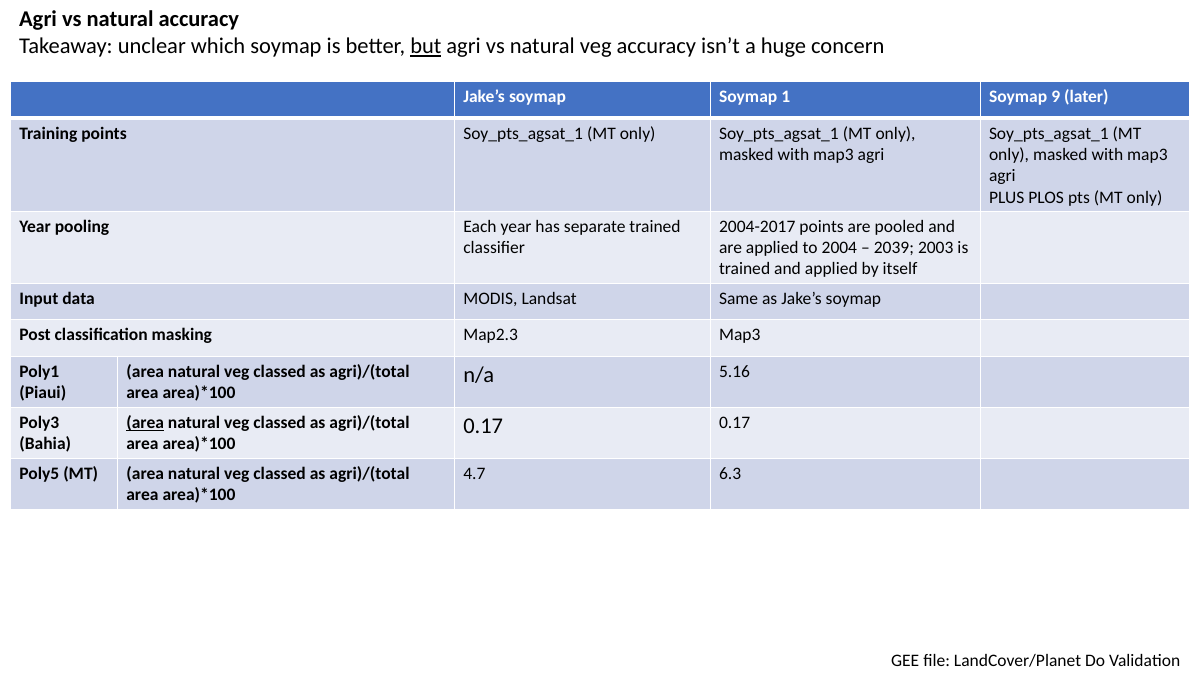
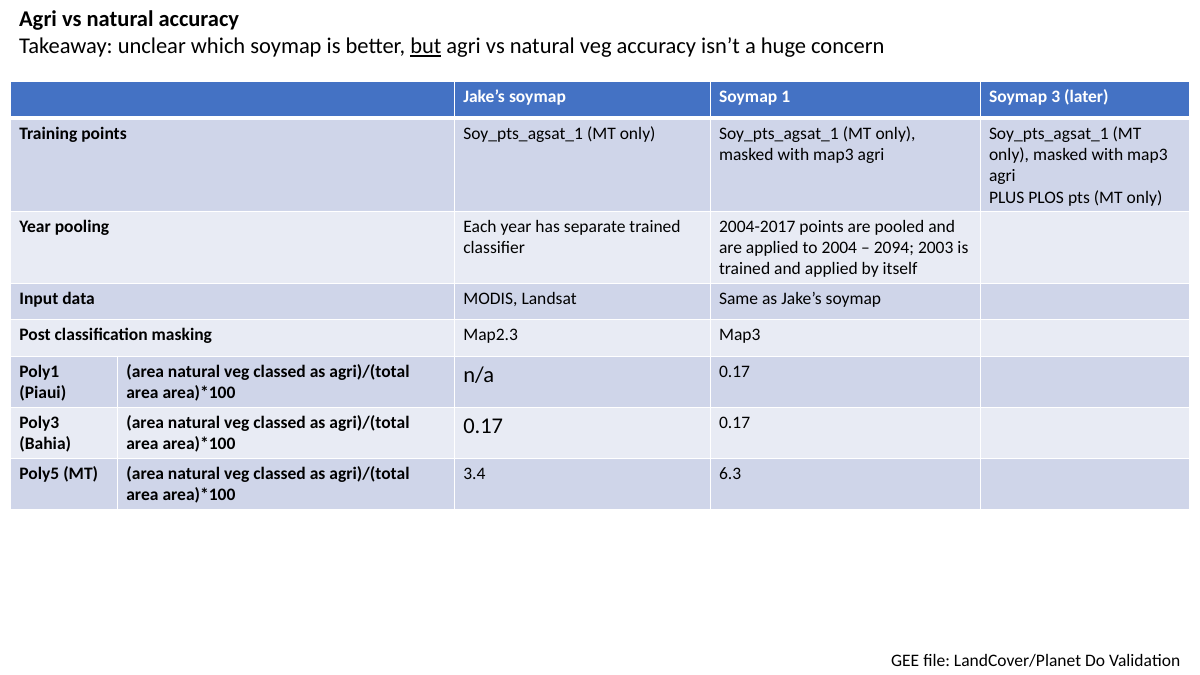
9: 9 -> 3
2039: 2039 -> 2094
n/a 5.16: 5.16 -> 0.17
area at (145, 423) underline: present -> none
4.7: 4.7 -> 3.4
